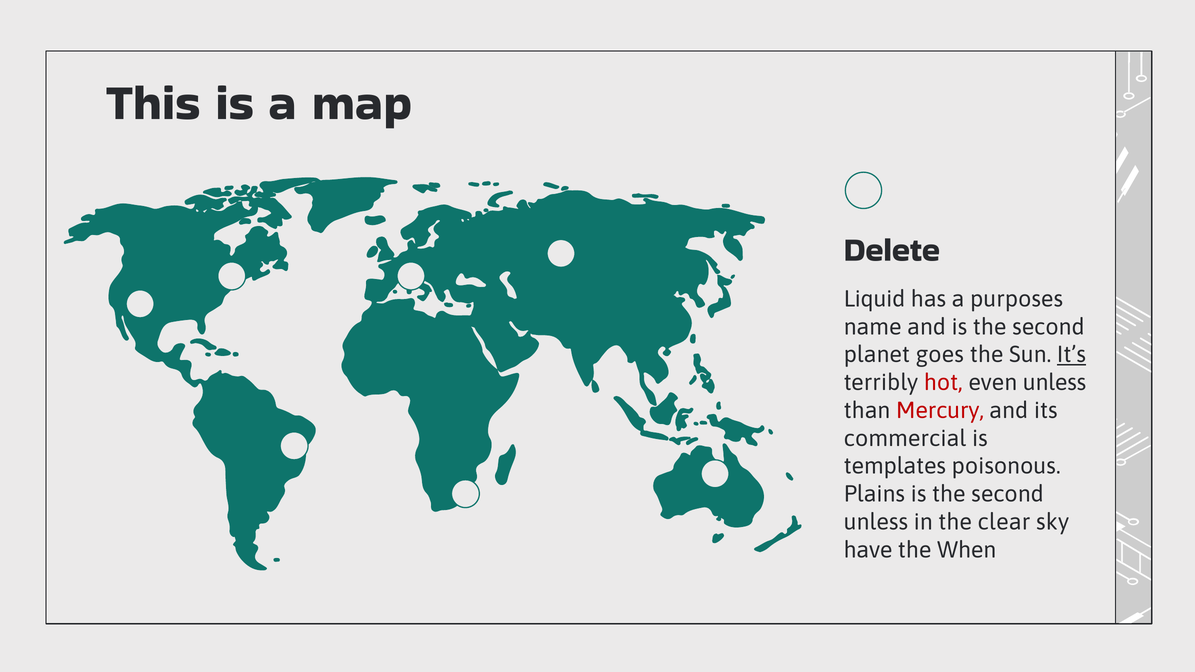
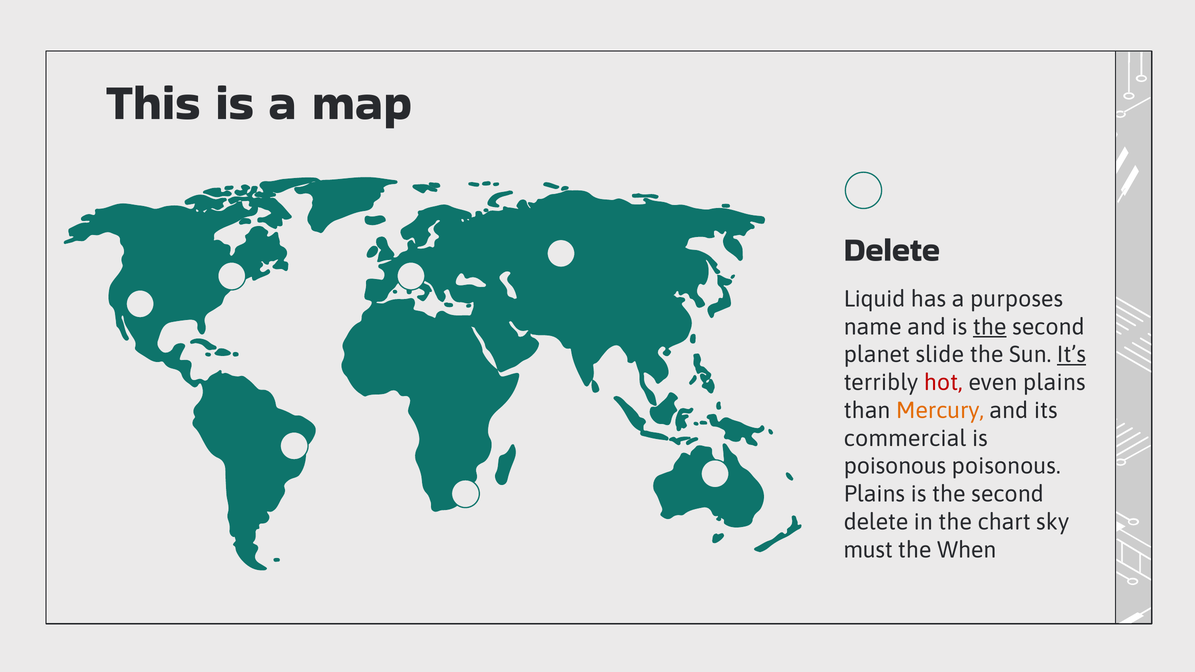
the at (990, 327) underline: none -> present
goes: goes -> slide
even unless: unless -> plains
Mercury colour: red -> orange
templates at (895, 466): templates -> poisonous
unless at (876, 522): unless -> delete
clear: clear -> chart
have: have -> must
